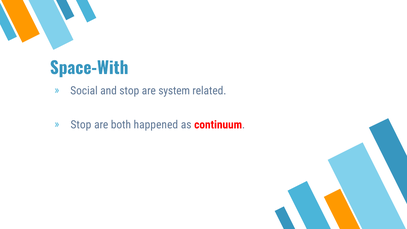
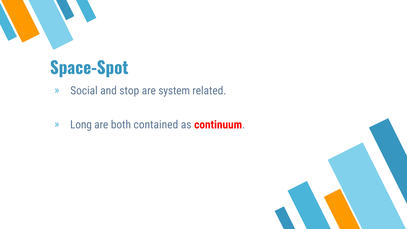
Space-With: Space-With -> Space-Spot
Stop at (81, 125): Stop -> Long
happened: happened -> contained
